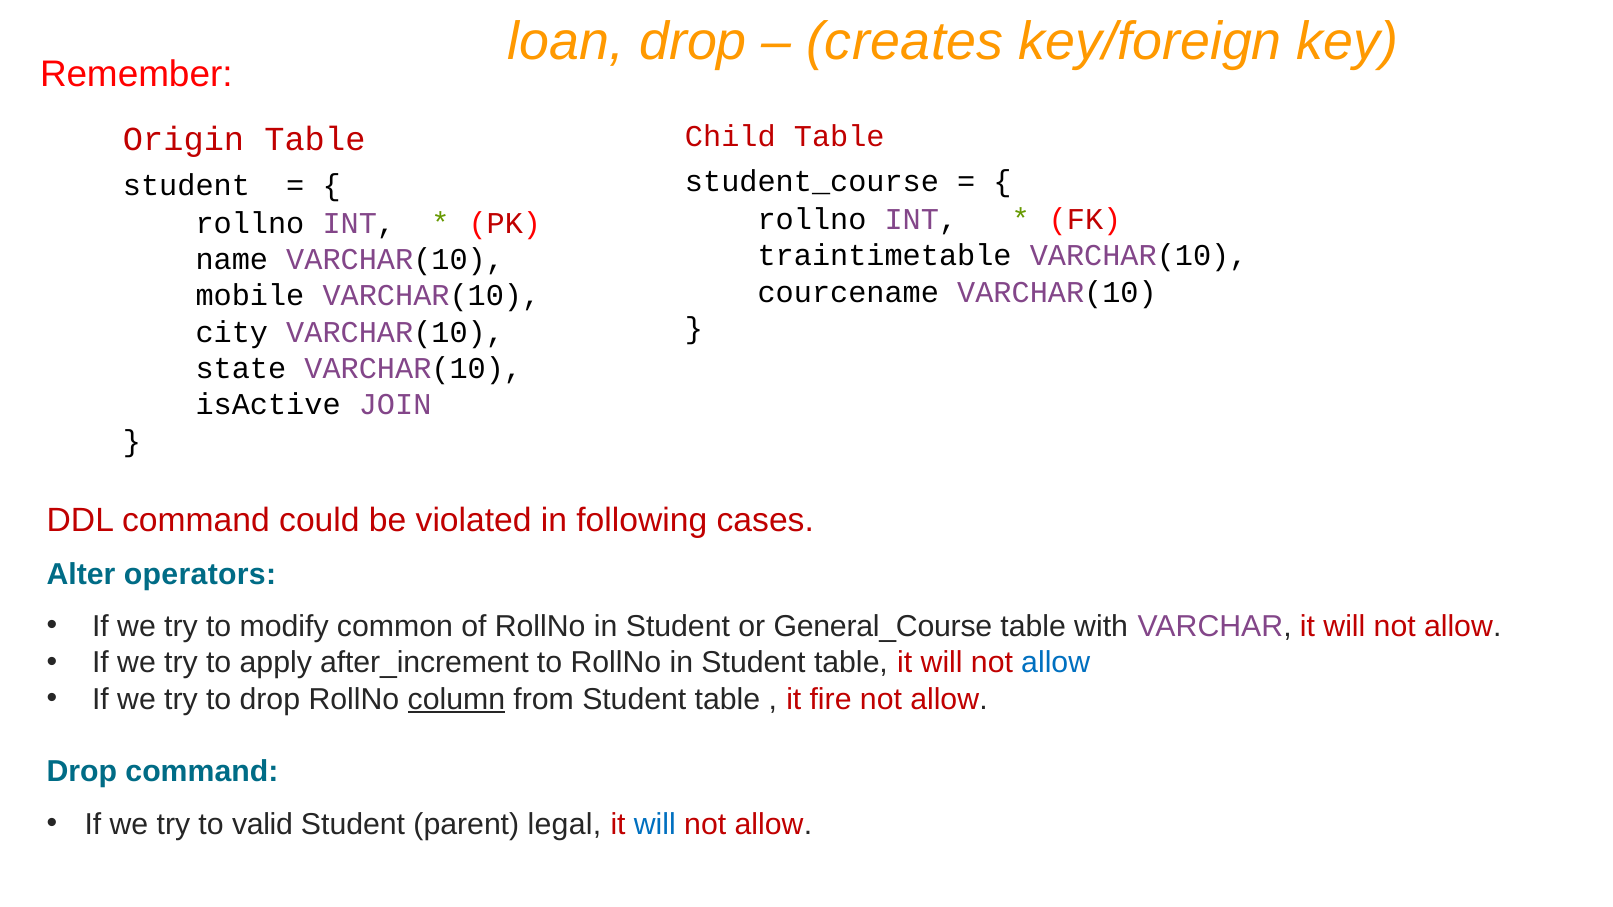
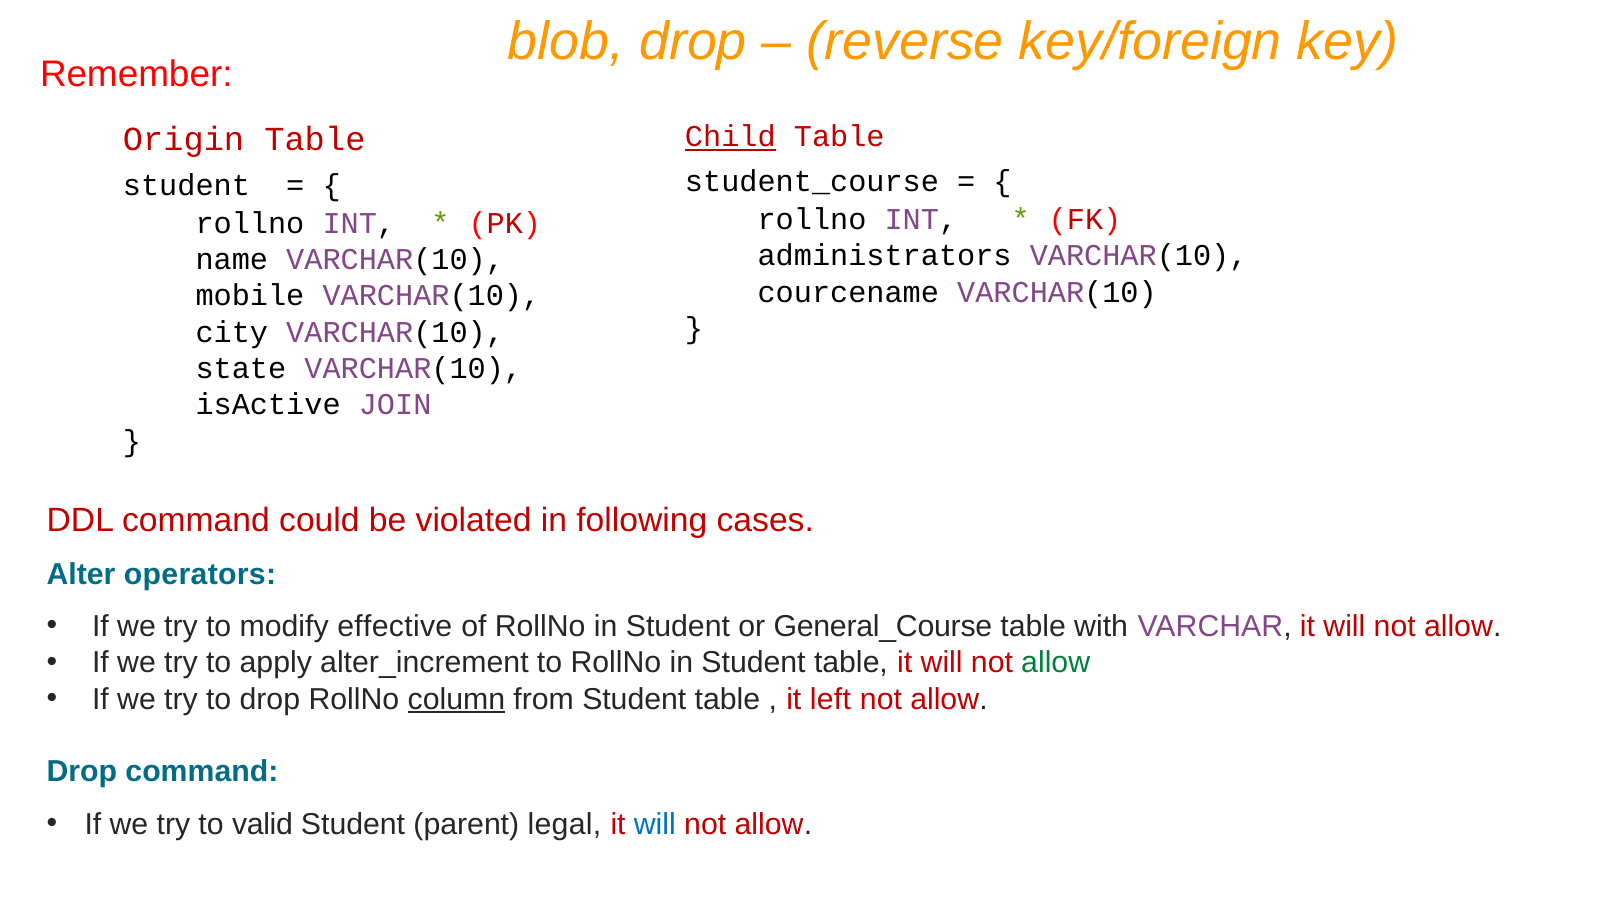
loan: loan -> blob
creates: creates -> reverse
Child underline: none -> present
traintimetable: traintimetable -> administrators
common: common -> effective
after_increment: after_increment -> alter_increment
allow at (1056, 663) colour: blue -> green
fire: fire -> left
